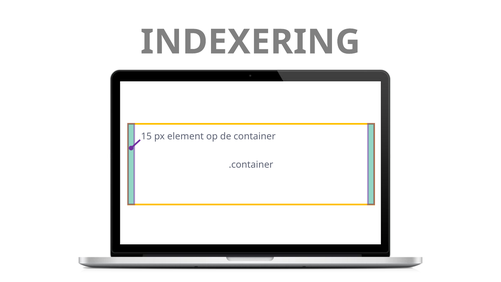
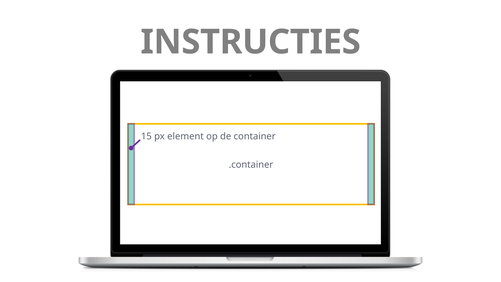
INDEXERING: INDEXERING -> INSTRUCTIES
